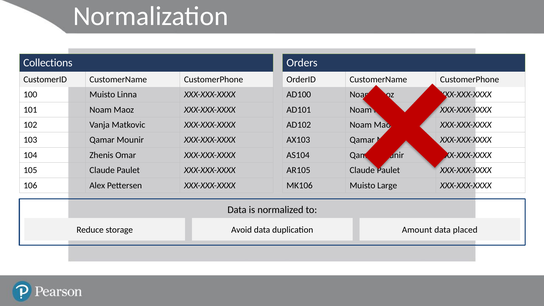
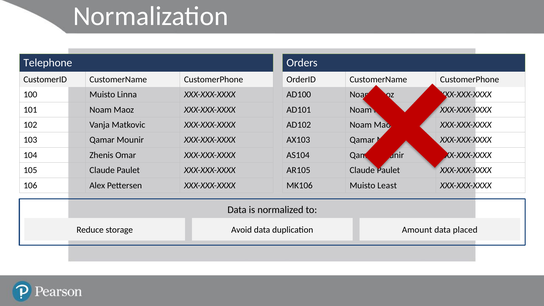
Collections: Collections -> Telephone
Large: Large -> Least
